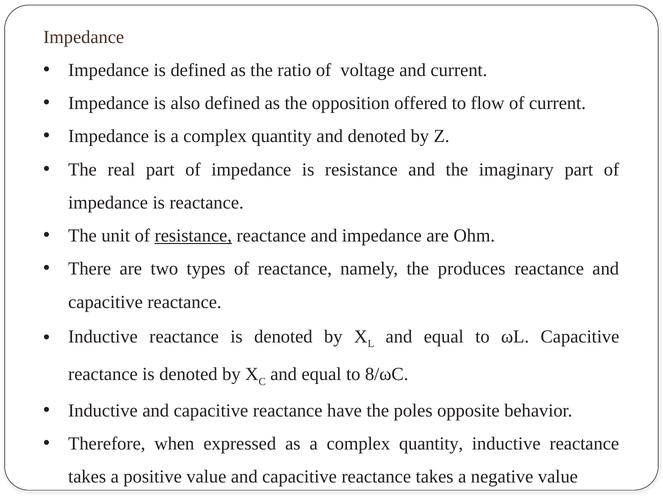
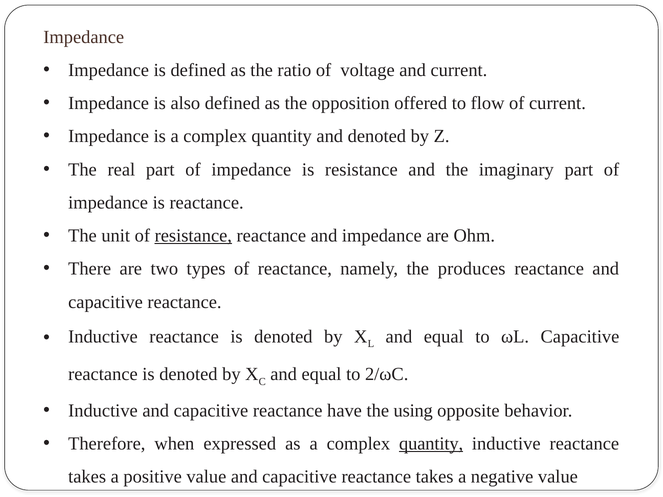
8/ωC: 8/ωC -> 2/ωC
poles: poles -> using
quantity at (431, 444) underline: none -> present
